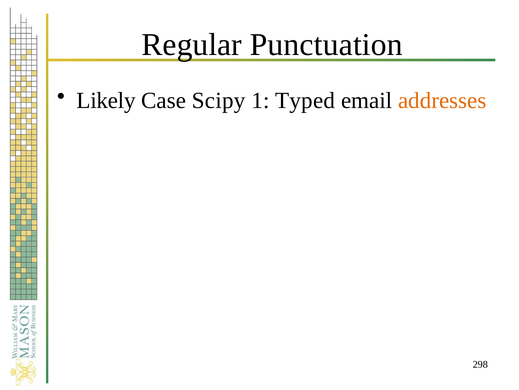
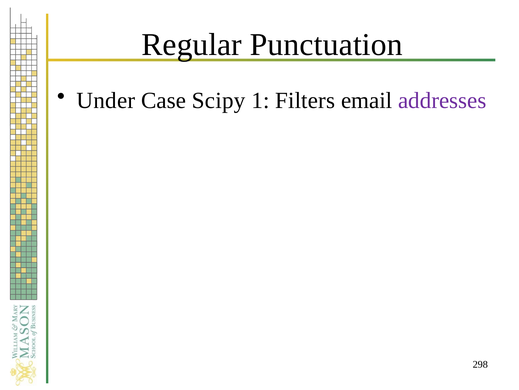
Likely: Likely -> Under
Typed: Typed -> Filters
addresses colour: orange -> purple
